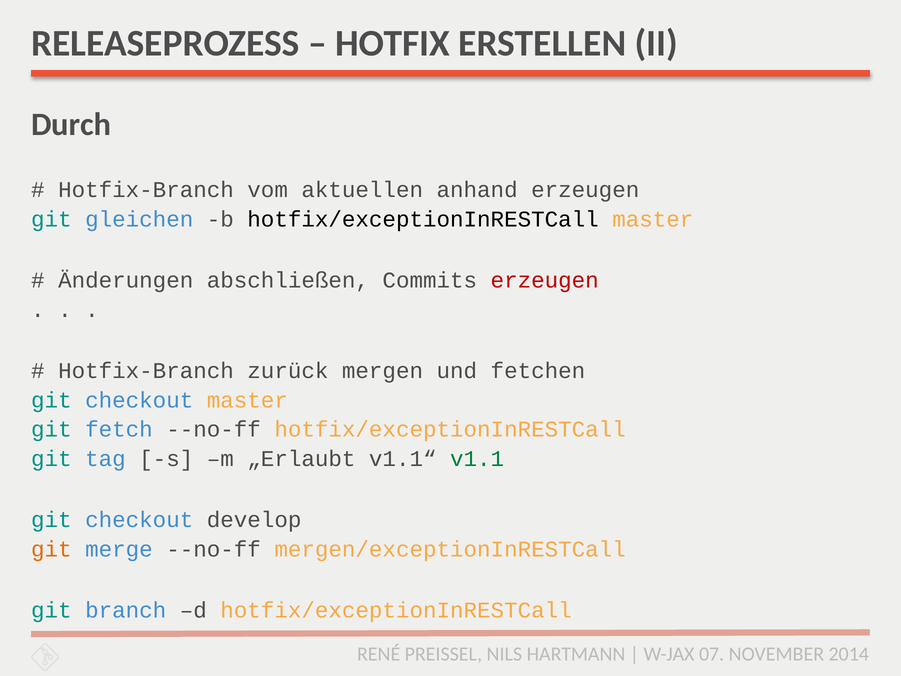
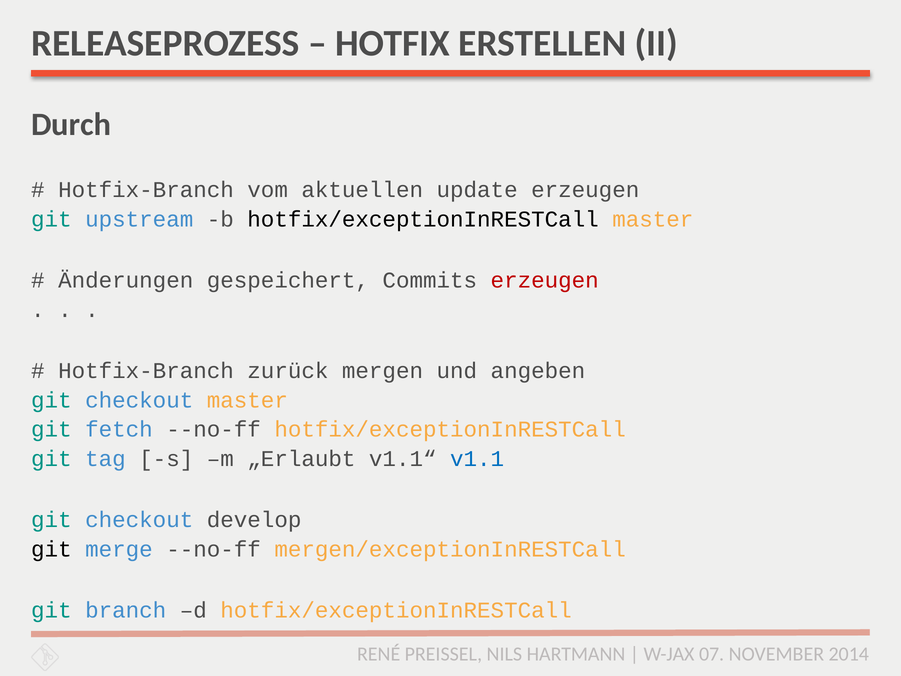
anhand: anhand -> update
gleichen: gleichen -> upstream
abschließen: abschließen -> gespeichert
fetchen: fetchen -> angeben
v1.1 colour: green -> blue
git at (51, 549) colour: orange -> black
